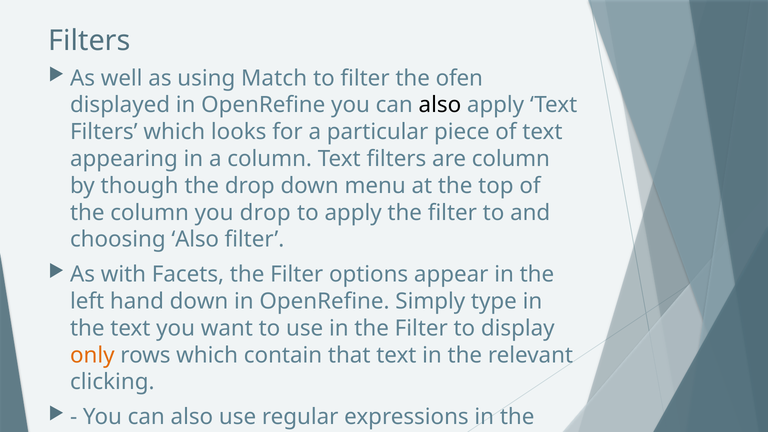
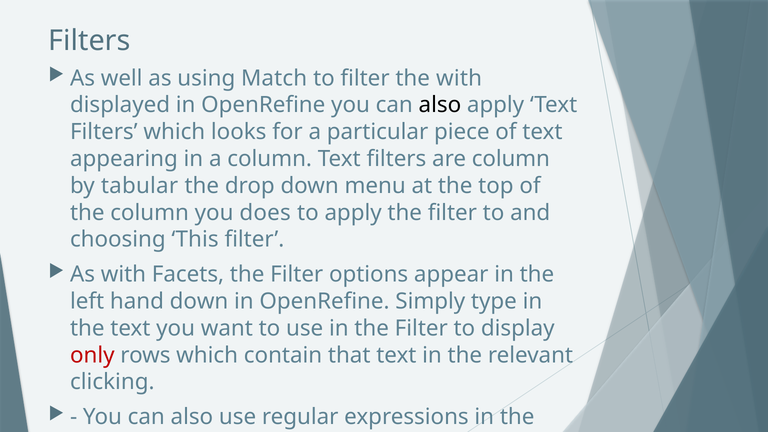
the ofen: ofen -> with
though: though -> tabular
you drop: drop -> does
choosing Also: Also -> This
only colour: orange -> red
